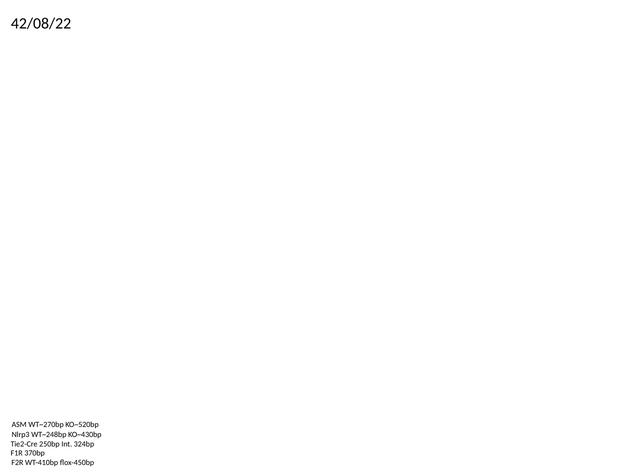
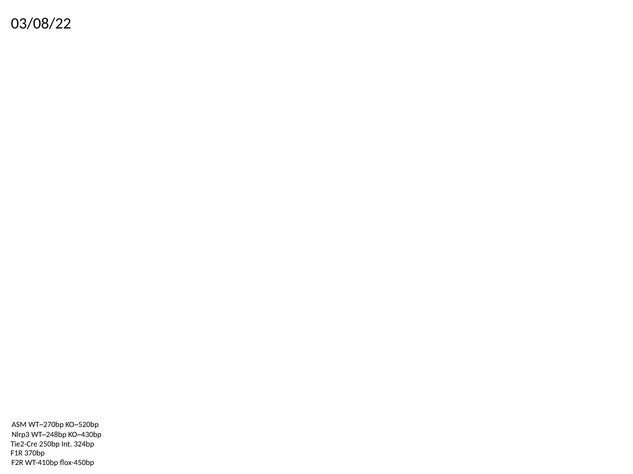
42/08/22: 42/08/22 -> 03/08/22
